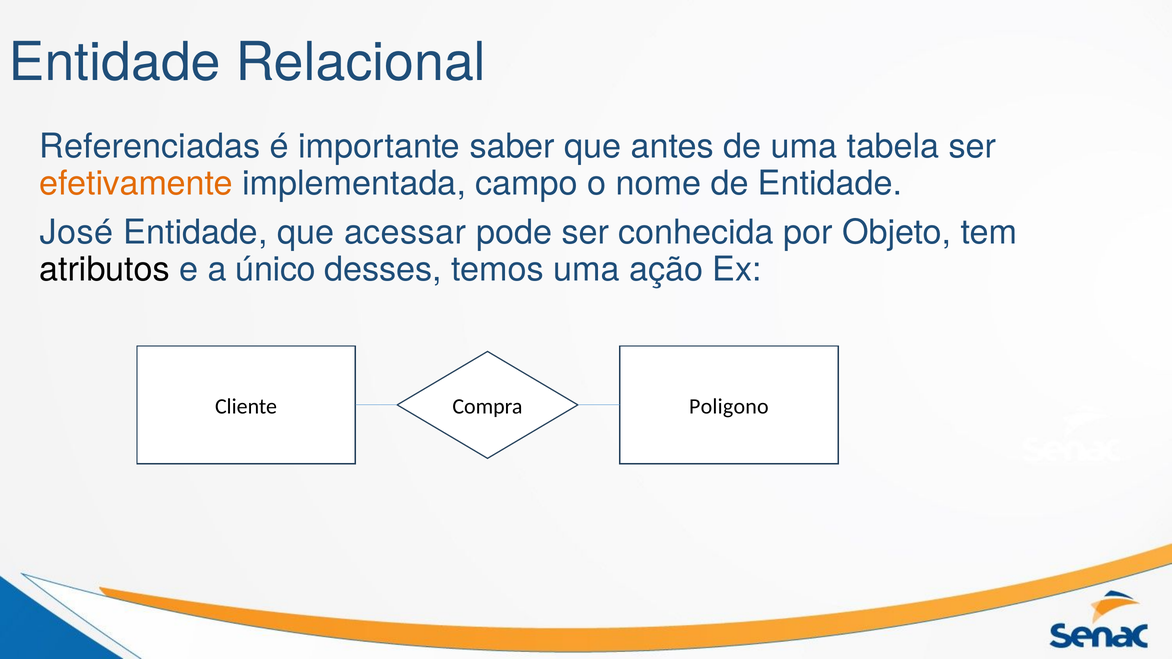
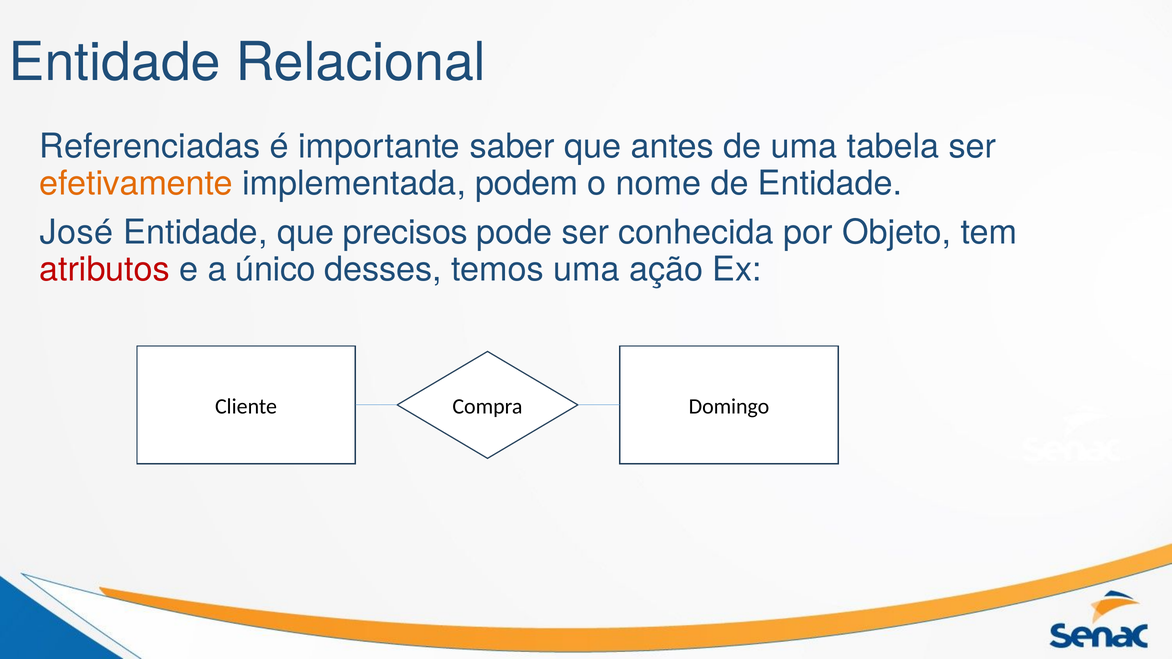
campo: campo -> podem
acessar: acessar -> precisos
atributos colour: black -> red
Poligono: Poligono -> Domingo
